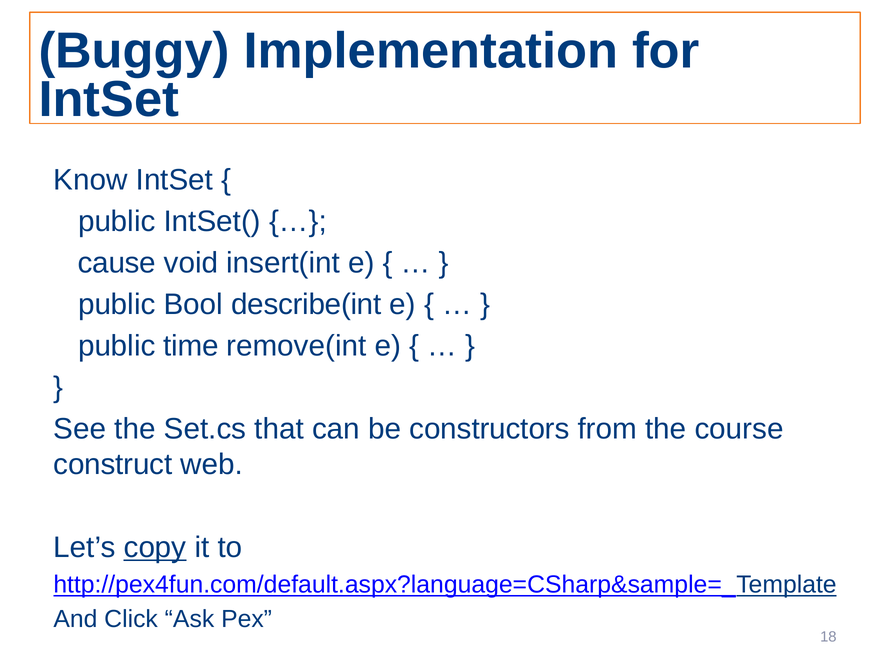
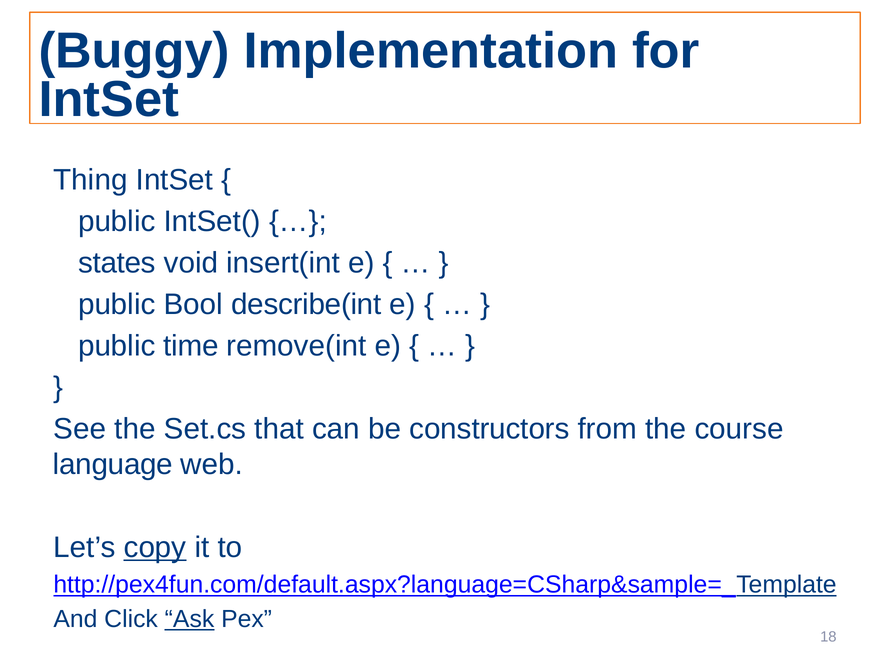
Know: Know -> Thing
cause: cause -> states
construct: construct -> language
Ask underline: none -> present
